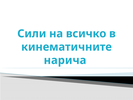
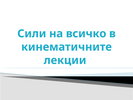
нарича: нарича -> лекции
